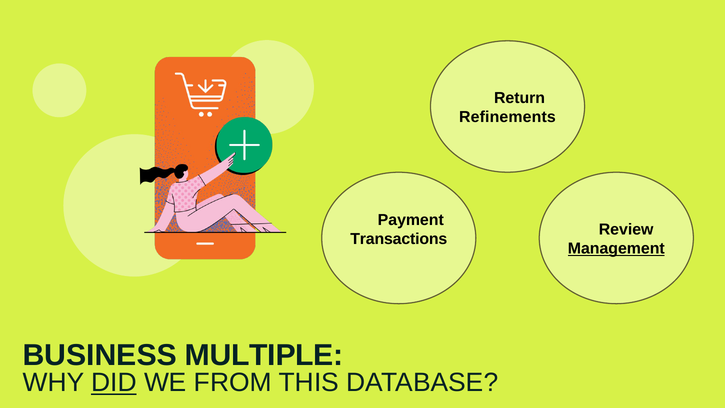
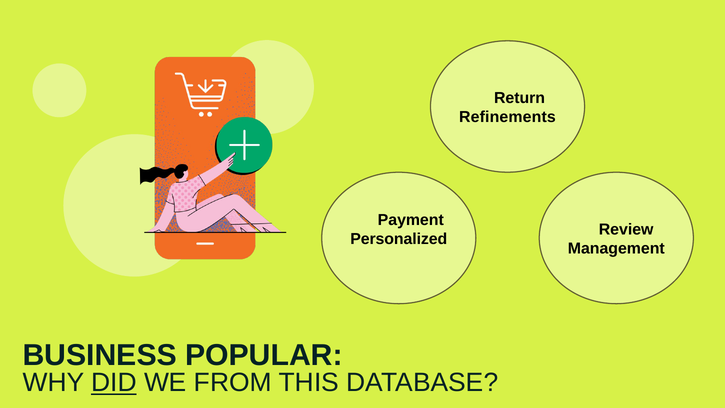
Transactions: Transactions -> Personalized
Management underline: present -> none
MULTIPLE: MULTIPLE -> POPULAR
